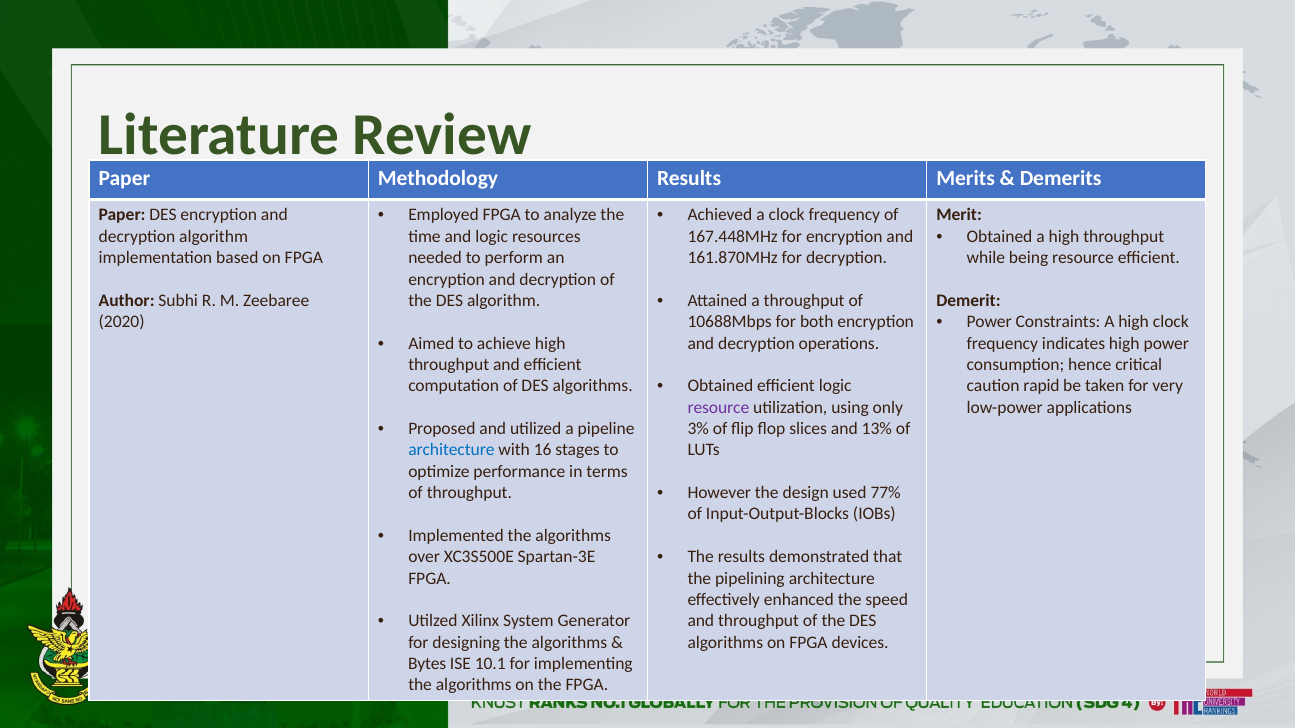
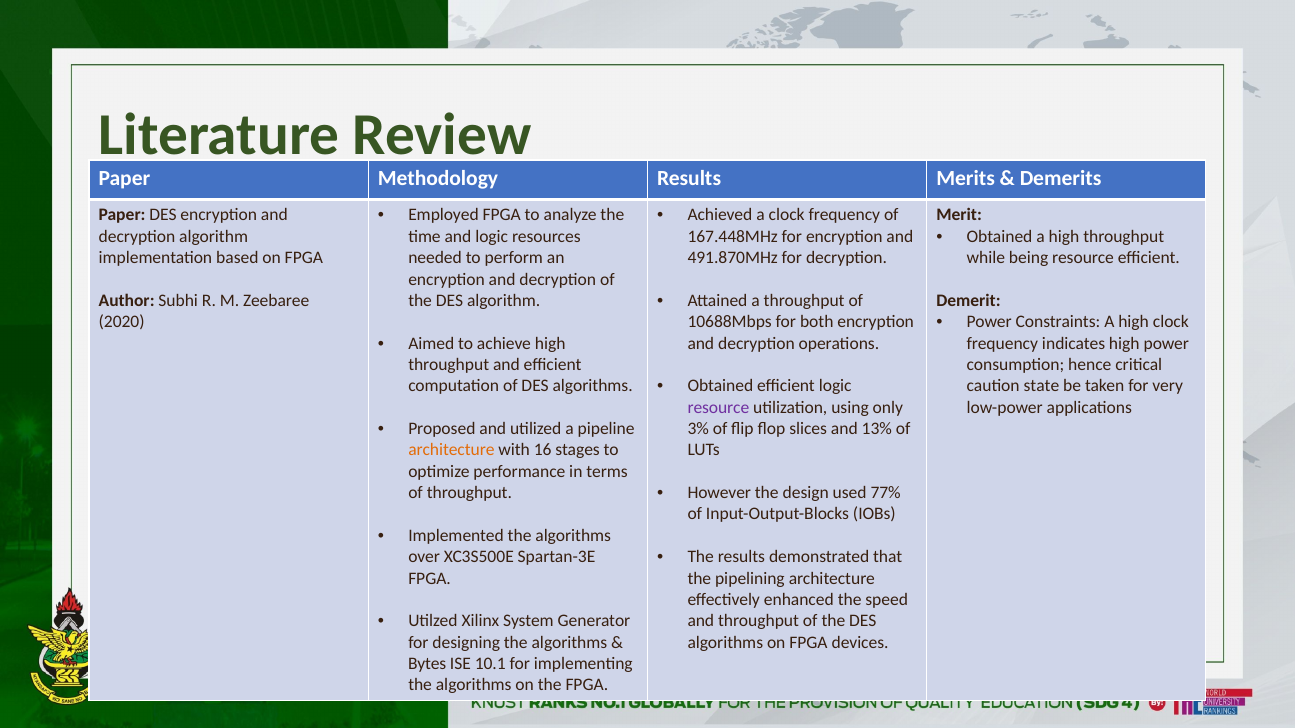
161.870MHz: 161.870MHz -> 491.870MHz
rapid: rapid -> state
architecture at (451, 450) colour: blue -> orange
